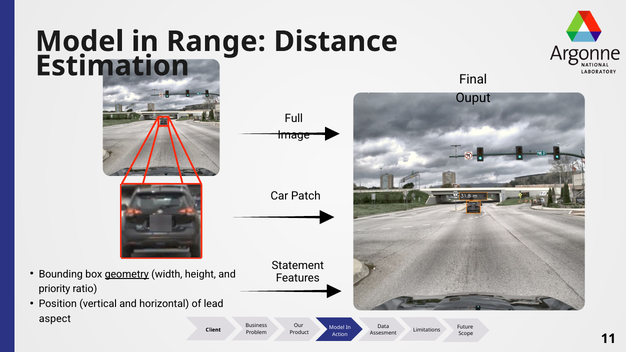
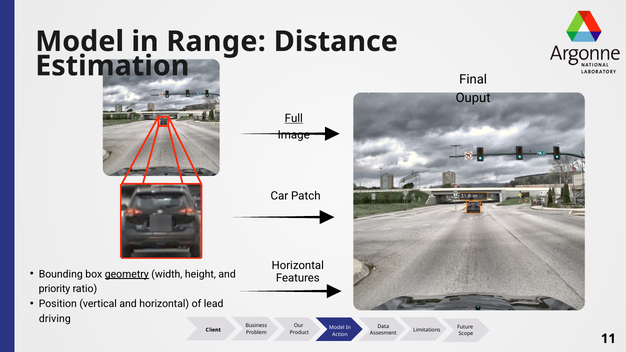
Full underline: none -> present
Statement at (298, 266): Statement -> Horizontal
aspect: aspect -> driving
